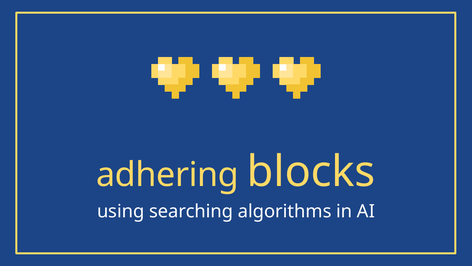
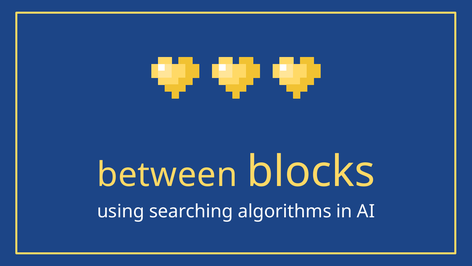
adhering: adhering -> between
